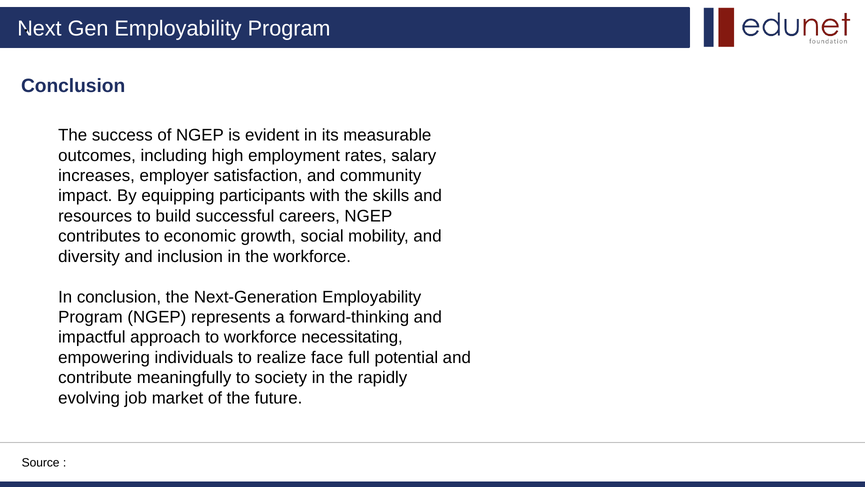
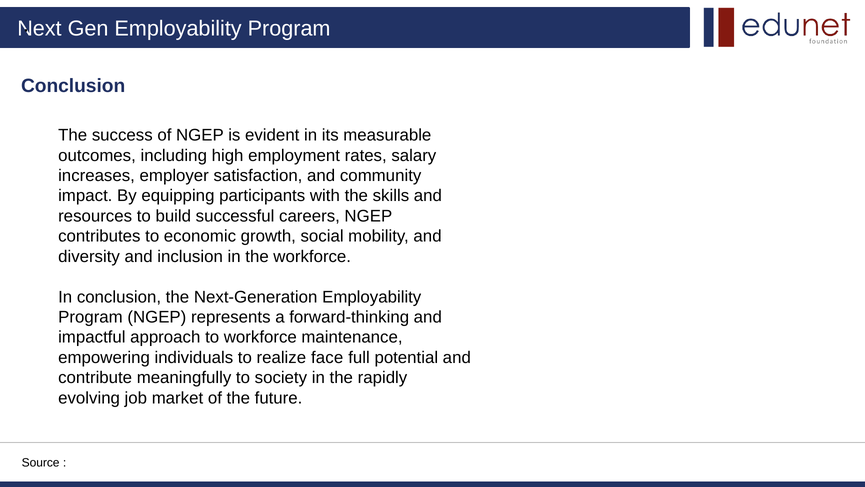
necessitating: necessitating -> maintenance
